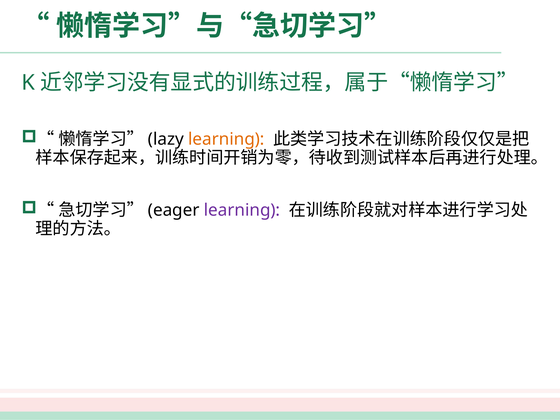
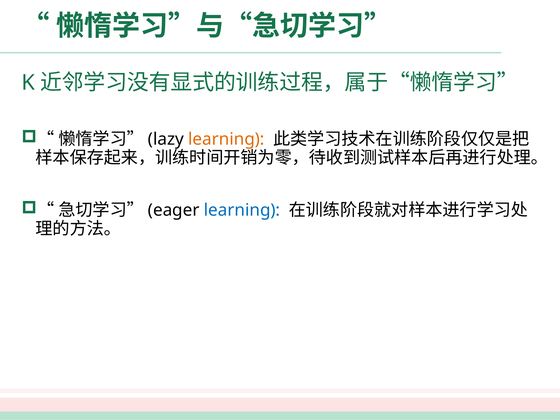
learning at (242, 210) colour: purple -> blue
